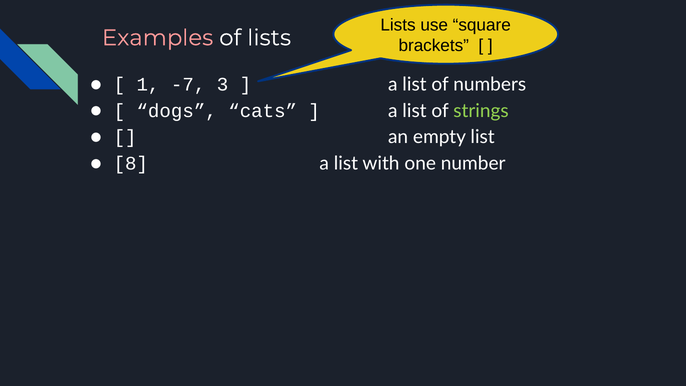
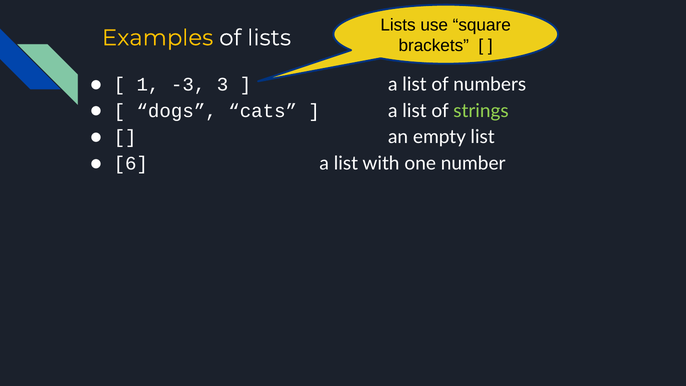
Examples colour: pink -> yellow
-7: -7 -> -3
8: 8 -> 6
